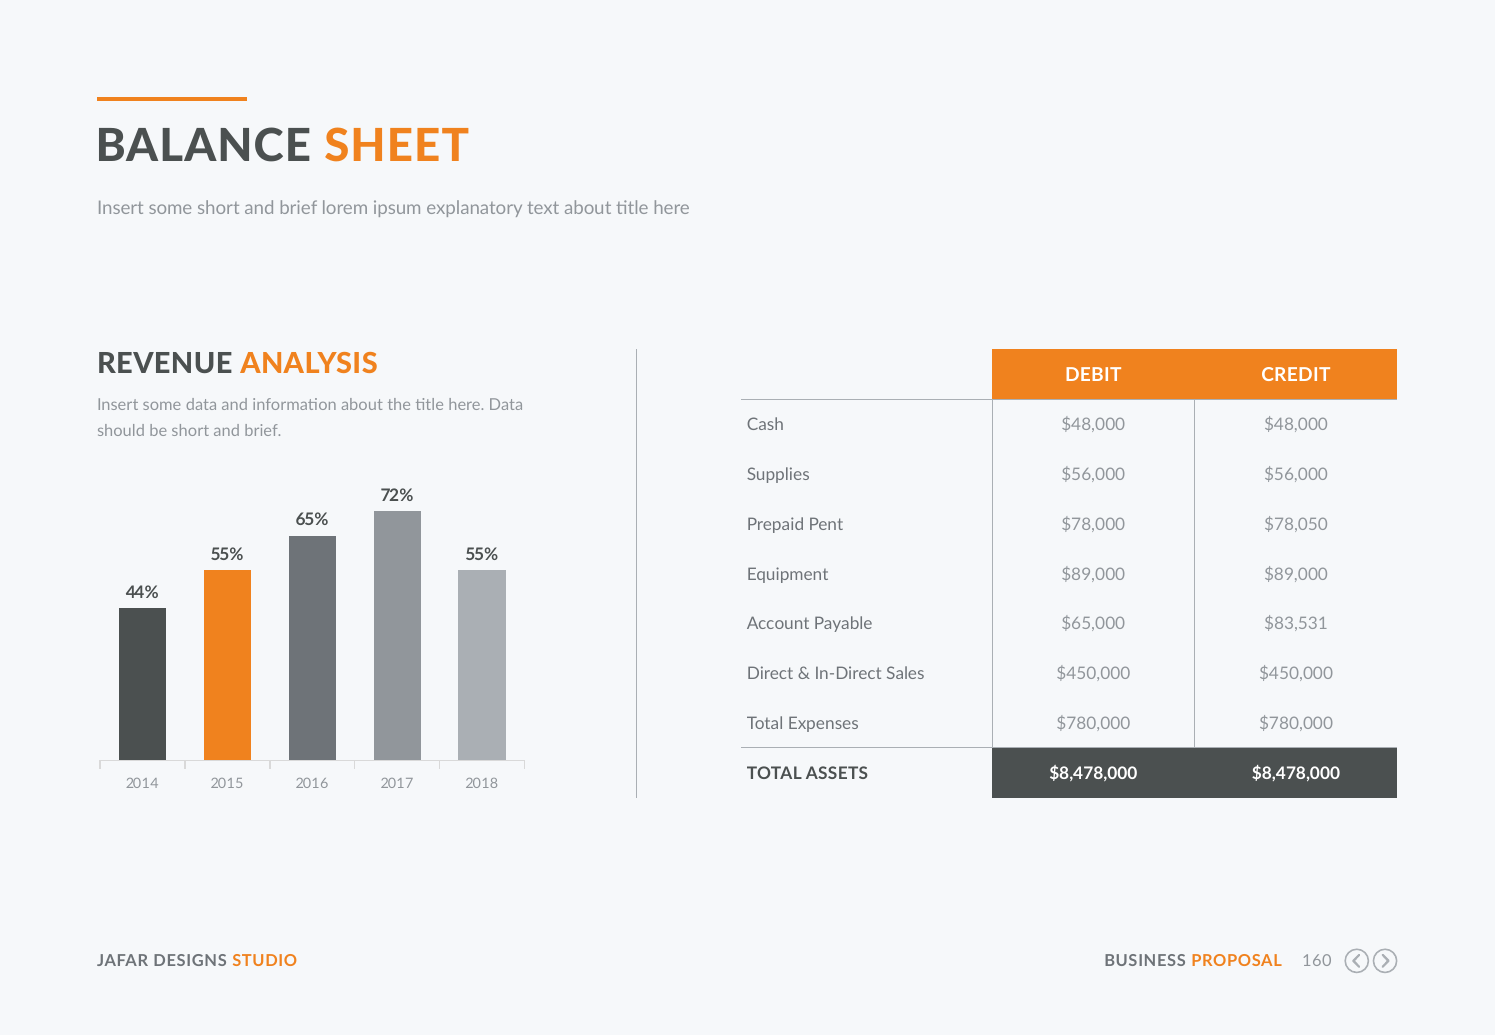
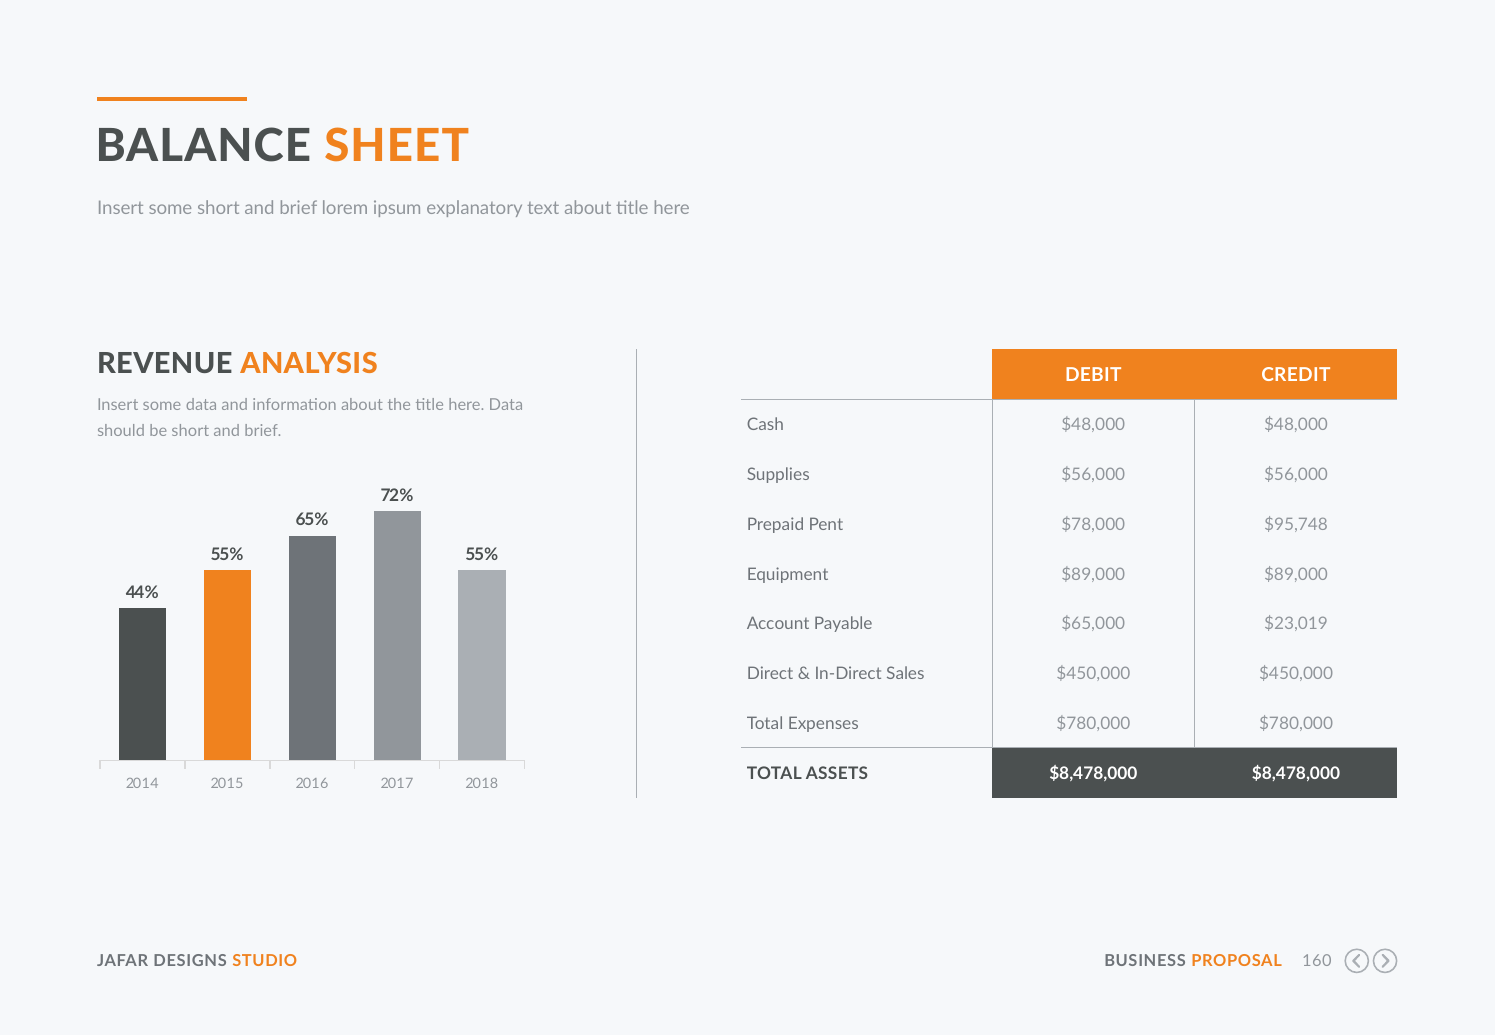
$78,050: $78,050 -> $95,748
$83,531: $83,531 -> $23,019
